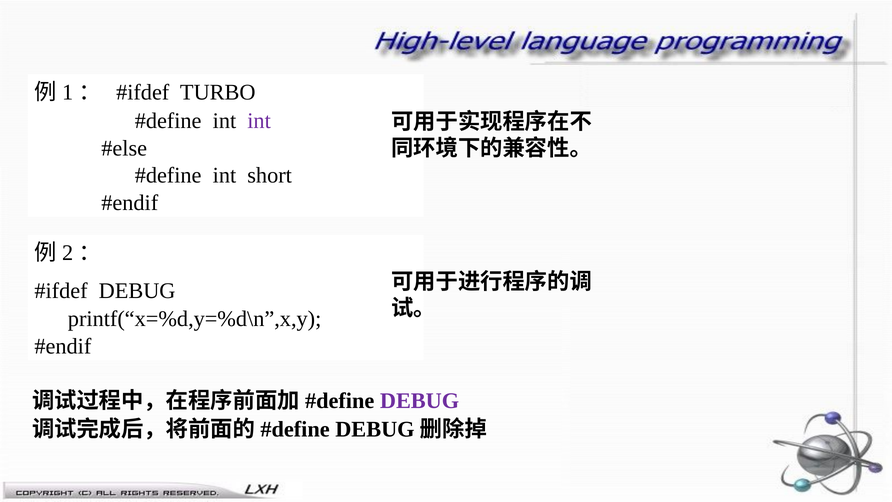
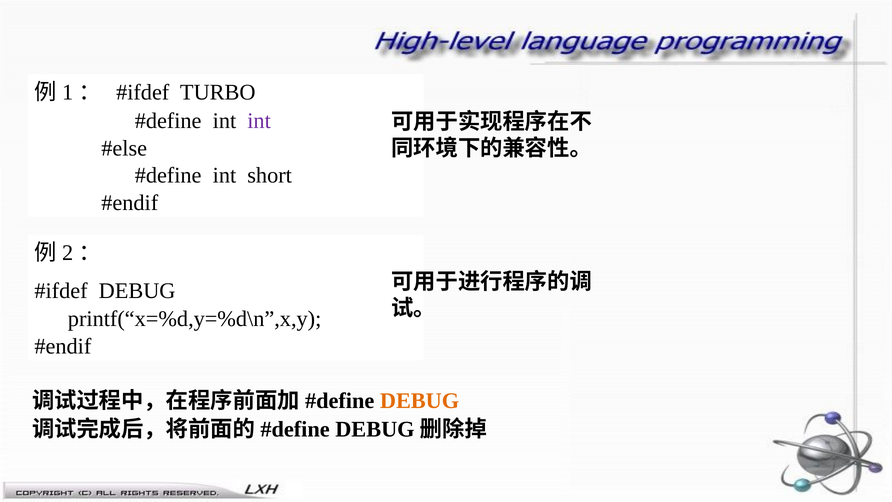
DEBUG at (420, 401) colour: purple -> orange
